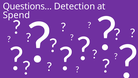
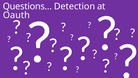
Spend: Spend -> Oauth
